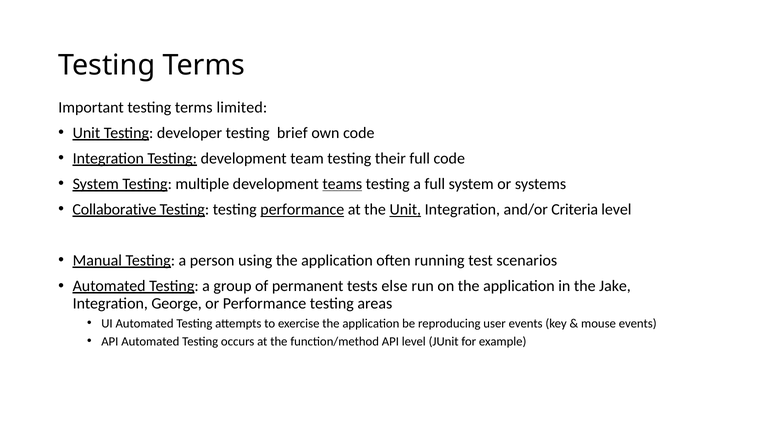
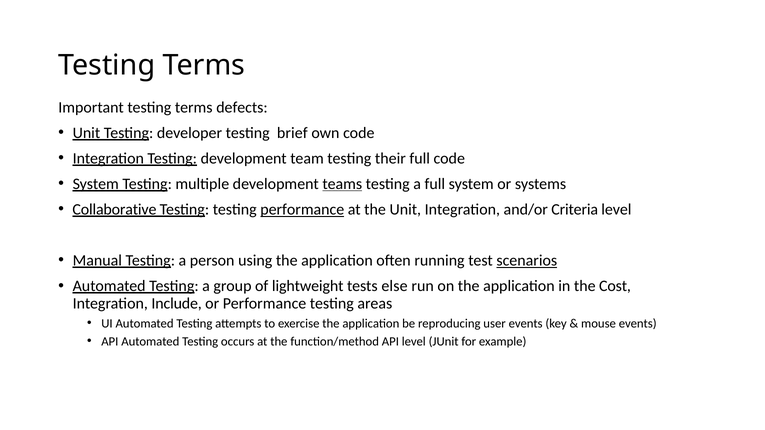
limited: limited -> defects
Unit at (405, 210) underline: present -> none
scenarios underline: none -> present
permanent: permanent -> lightweight
Jake: Jake -> Cost
George: George -> Include
